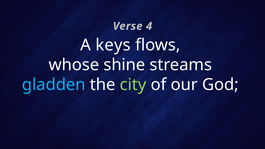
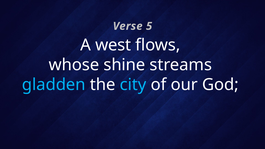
4: 4 -> 5
keys: keys -> west
city colour: light green -> light blue
